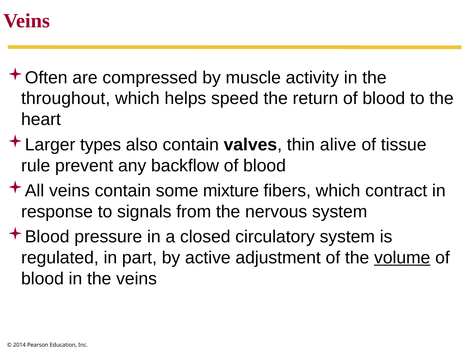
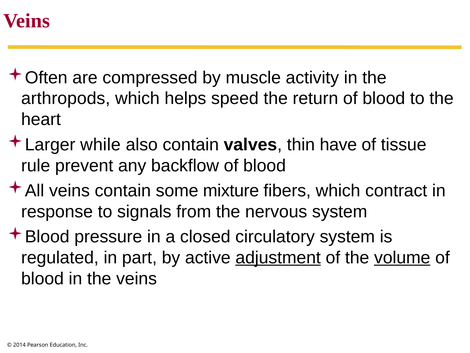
throughout: throughout -> arthropods
types: types -> while
alive: alive -> have
adjustment underline: none -> present
